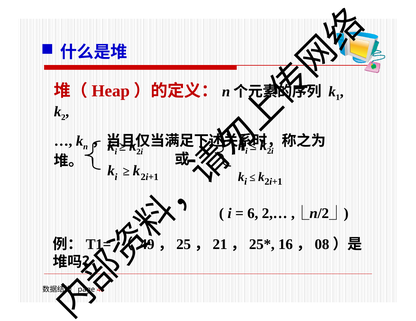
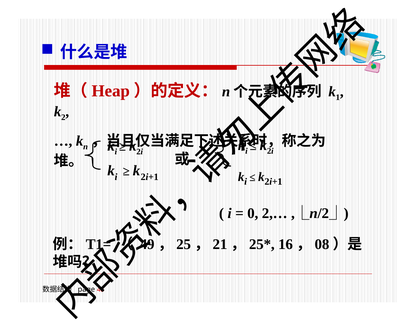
6: 6 -> 0
